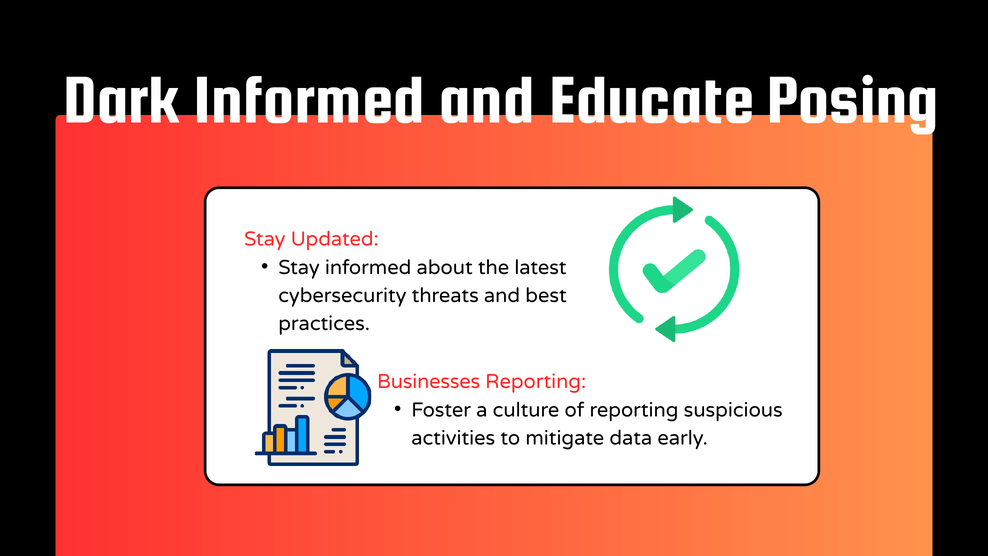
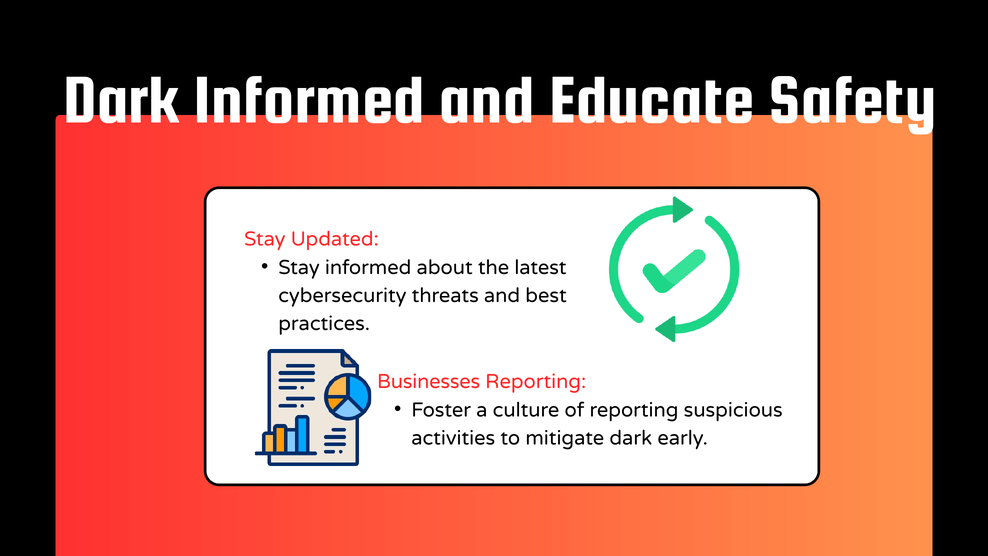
Posing: Posing -> Safety
mitigate data: data -> dark
